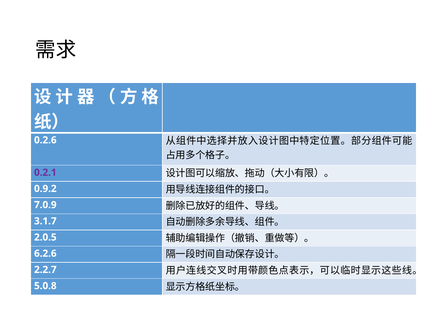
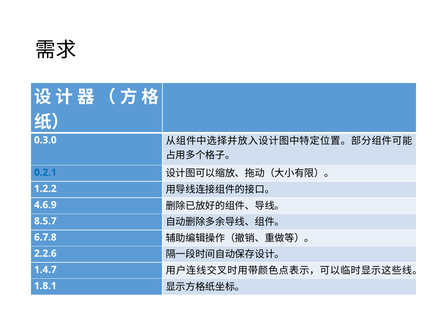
0.2.6: 0.2.6 -> 0.3.0
0.2.1 colour: purple -> blue
0.9.2: 0.9.2 -> 1.2.2
7.0.9: 7.0.9 -> 4.6.9
3.1.7: 3.1.7 -> 8.5.7
2.0.5: 2.0.5 -> 6.7.8
6.2.6: 6.2.6 -> 2.2.6
2.2.7: 2.2.7 -> 1.4.7
5.0.8: 5.0.8 -> 1.8.1
